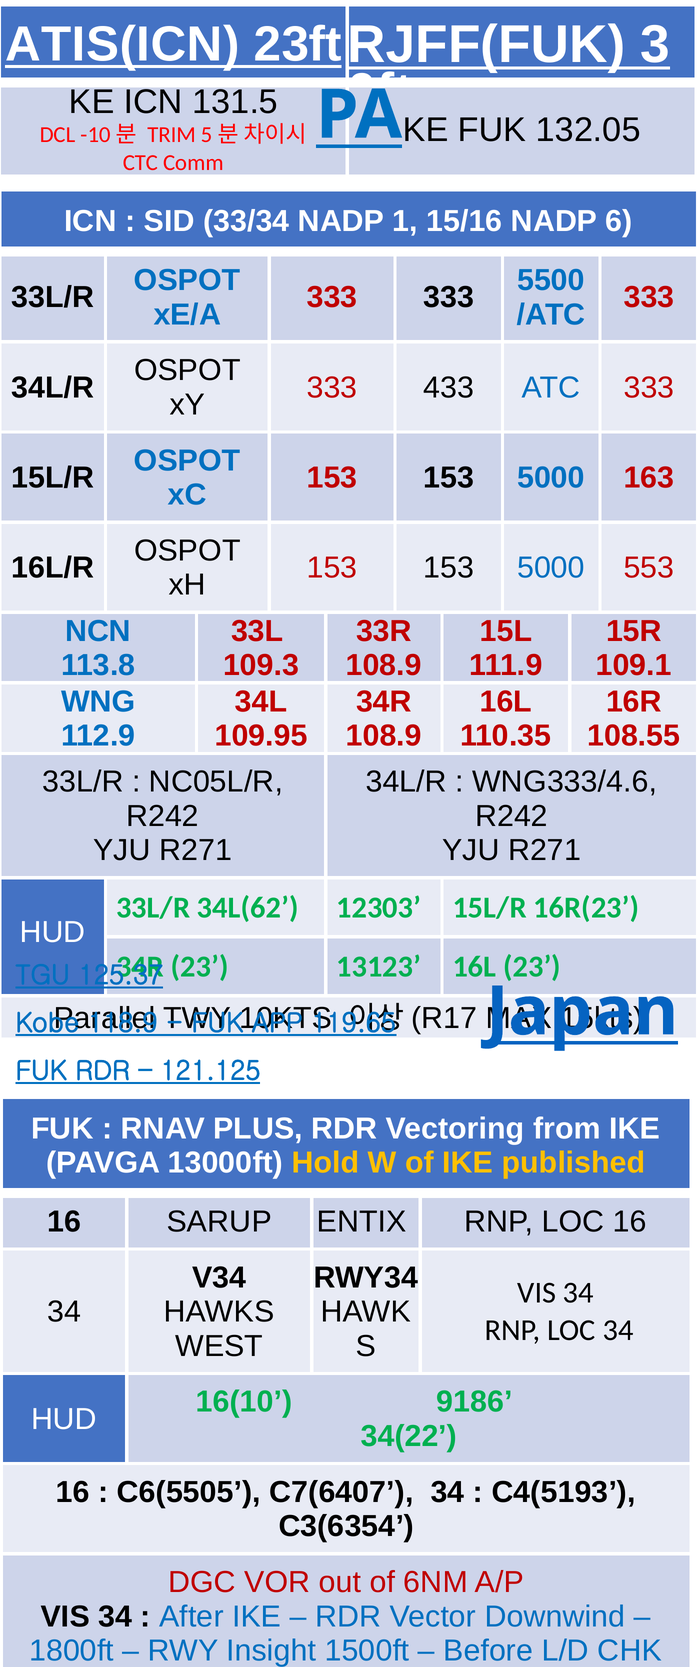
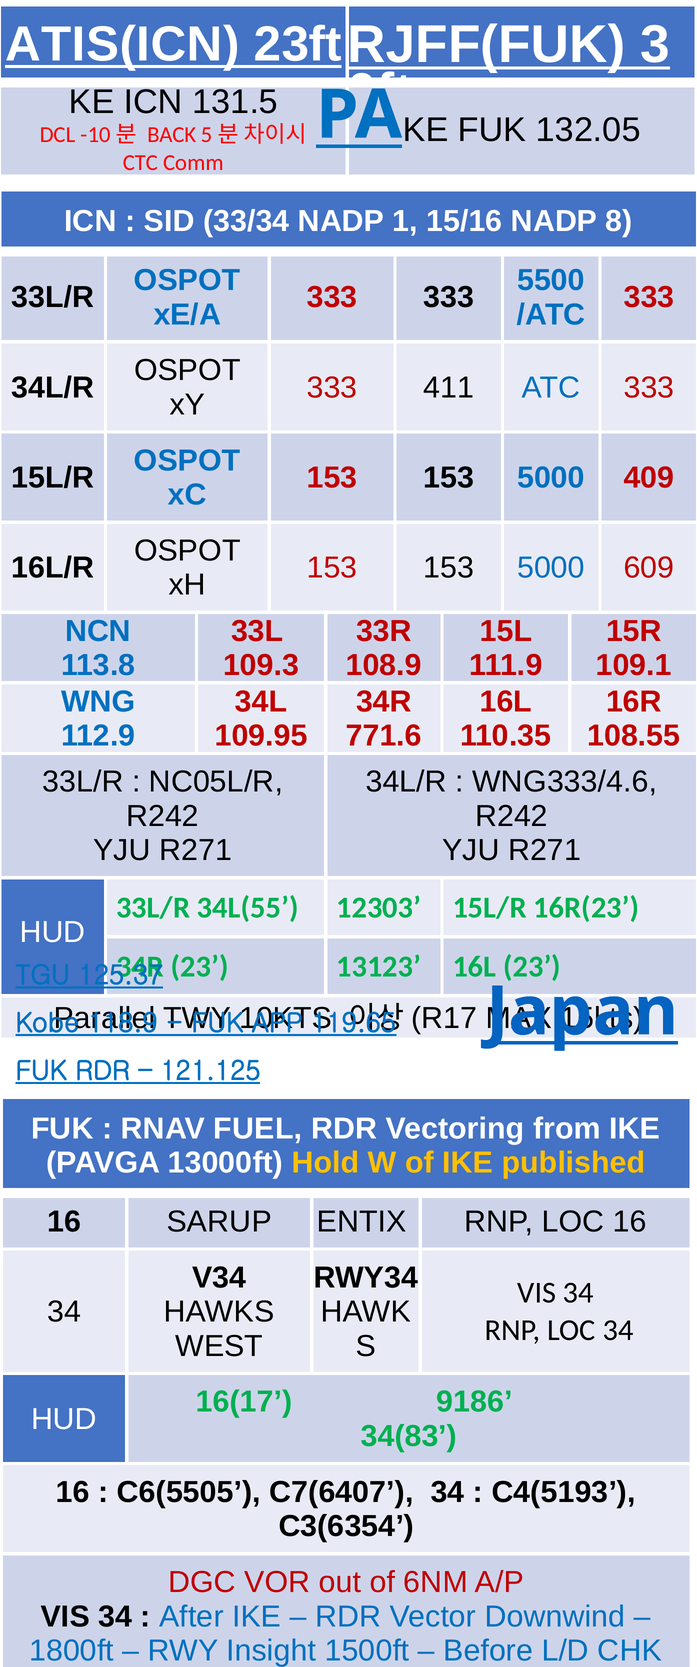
TRIM: TRIM -> BACK
6: 6 -> 8
433: 433 -> 411
163: 163 -> 409
553: 553 -> 609
108.9 at (384, 736): 108.9 -> 771.6
34L(62: 34L(62 -> 34L(55
PLUS: PLUS -> FUEL
16(10: 16(10 -> 16(17
34(22: 34(22 -> 34(83
